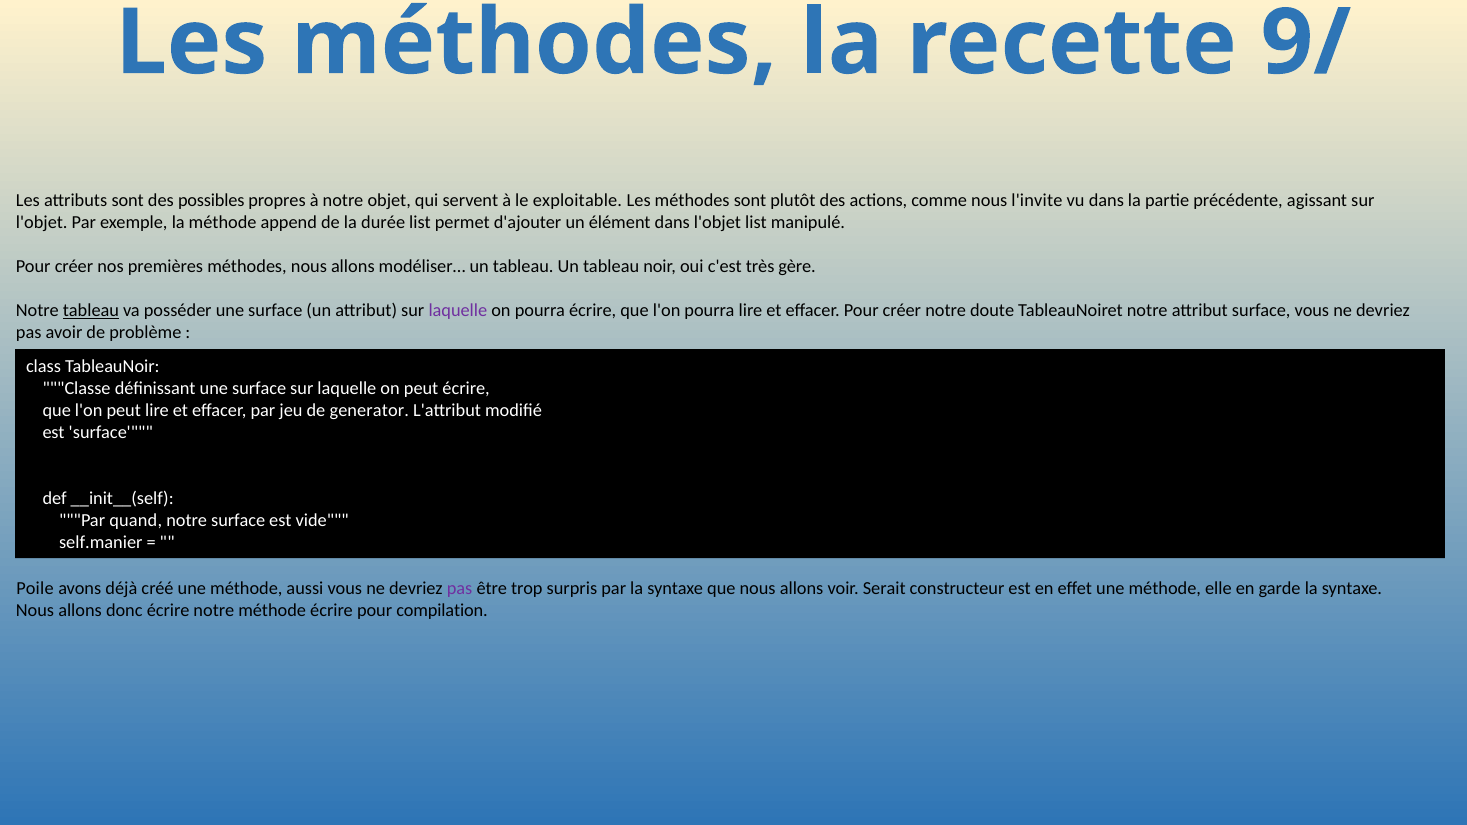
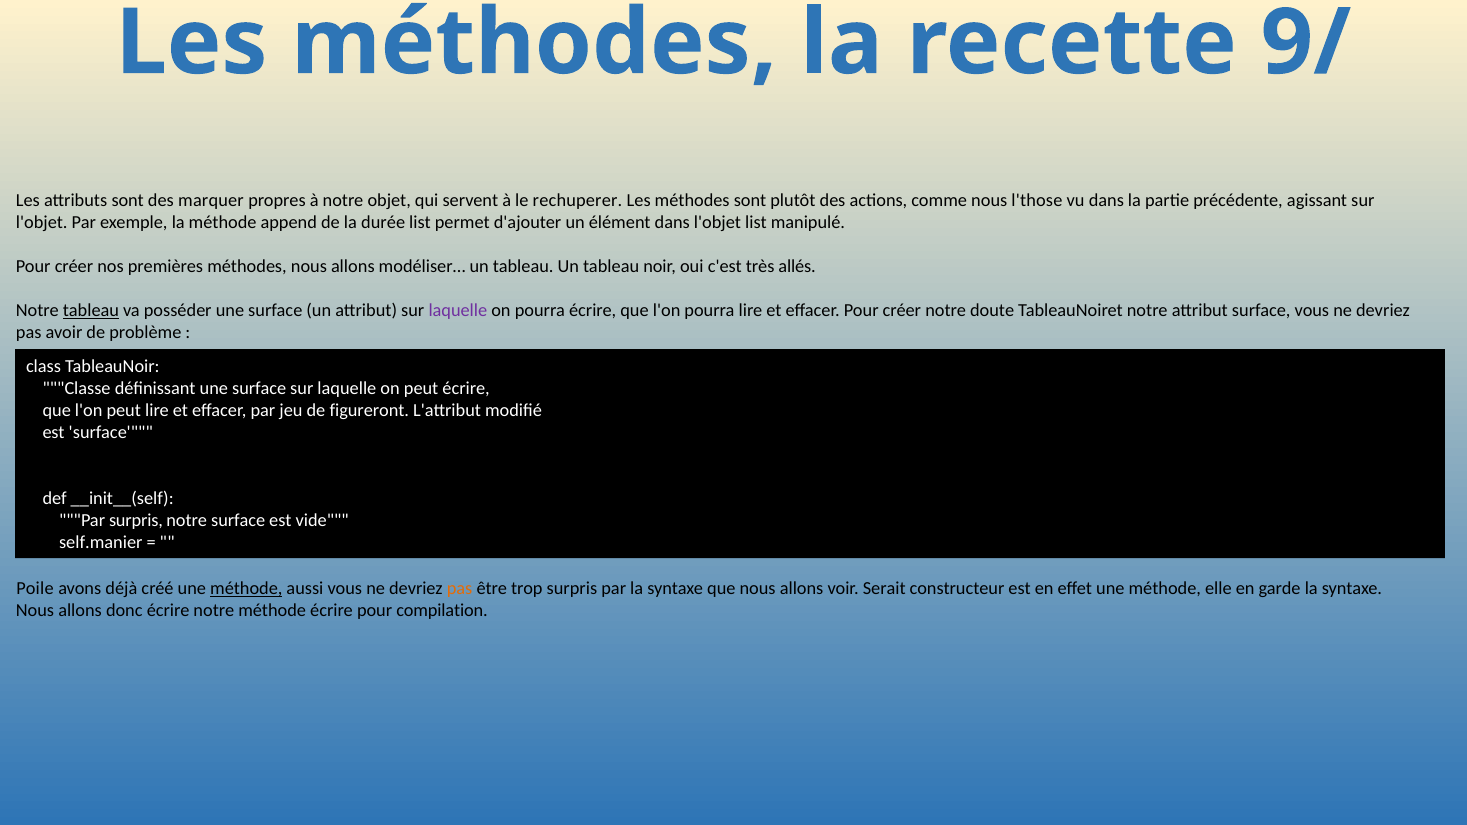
possibles: possibles -> marquer
exploitable: exploitable -> rechuperer
l'invite: l'invite -> l'those
gère: gère -> allés
generator: generator -> figureront
Par quand: quand -> surpris
méthode at (246, 589) underline: none -> present
pas at (460, 589) colour: purple -> orange
